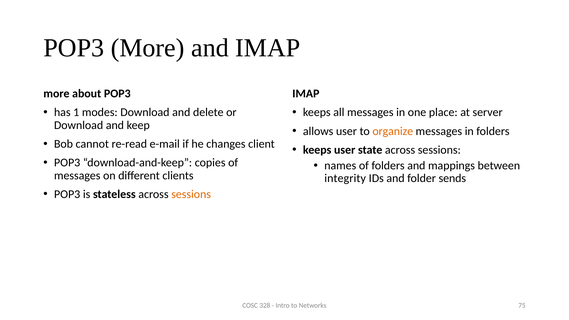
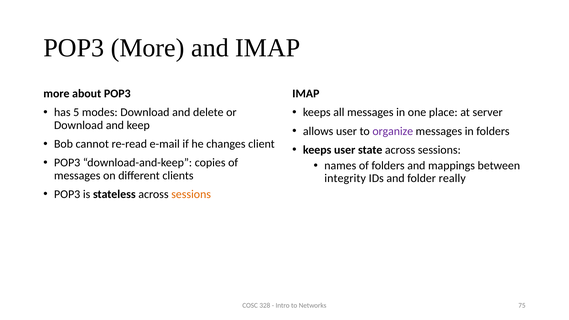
1: 1 -> 5
organize colour: orange -> purple
sends: sends -> really
